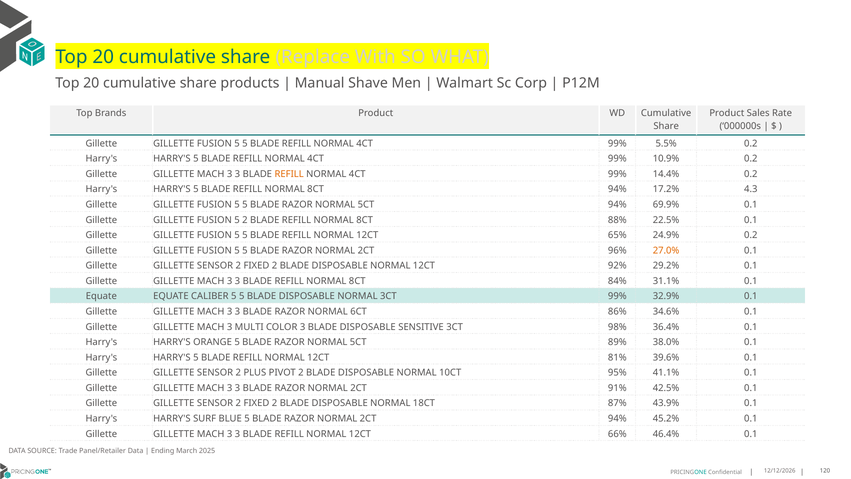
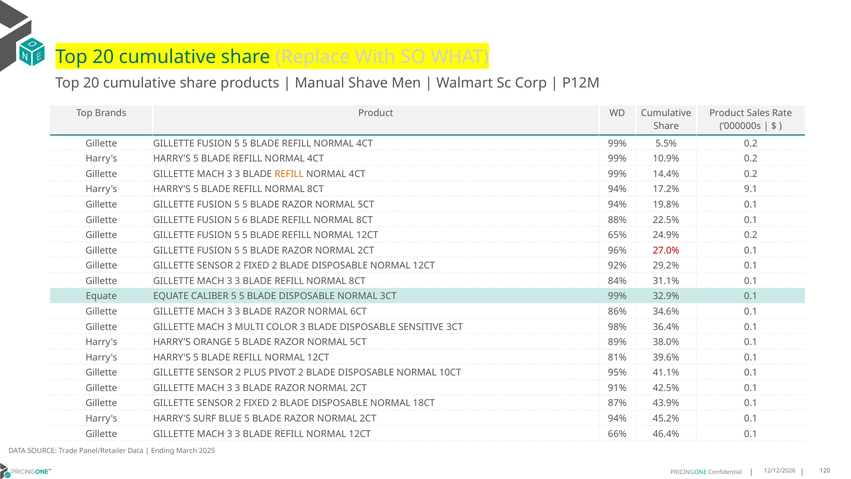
4.3: 4.3 -> 9.1
69.9%: 69.9% -> 19.8%
5 2: 2 -> 6
27.0% colour: orange -> red
